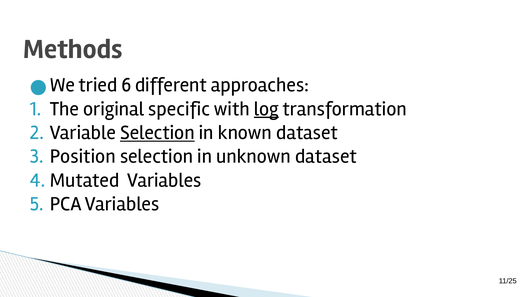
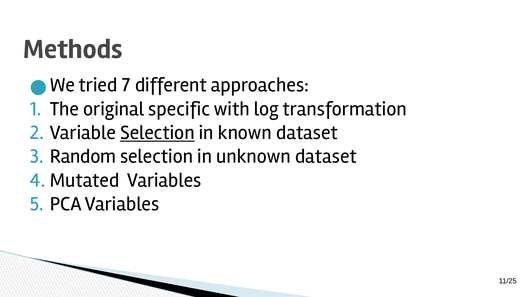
6: 6 -> 7
log underline: present -> none
Position: Position -> Random
